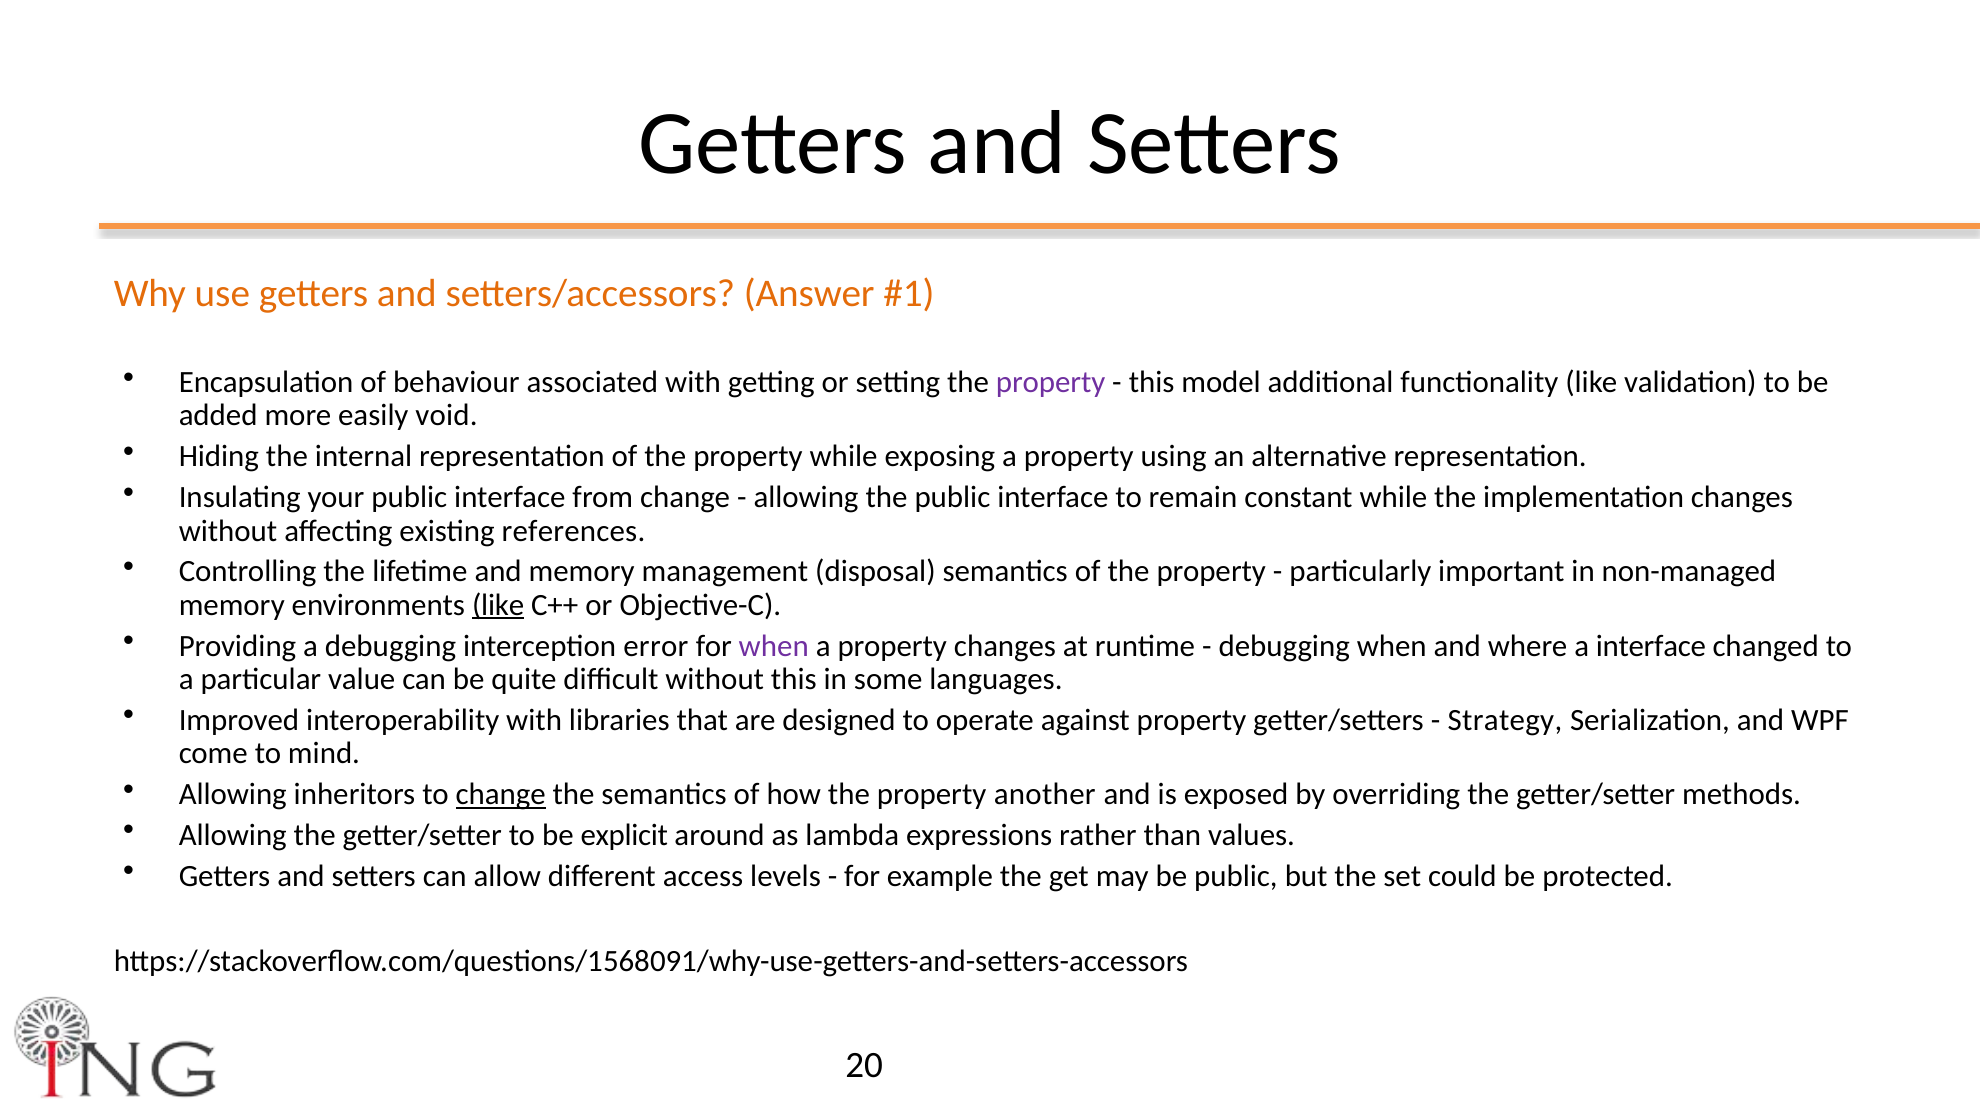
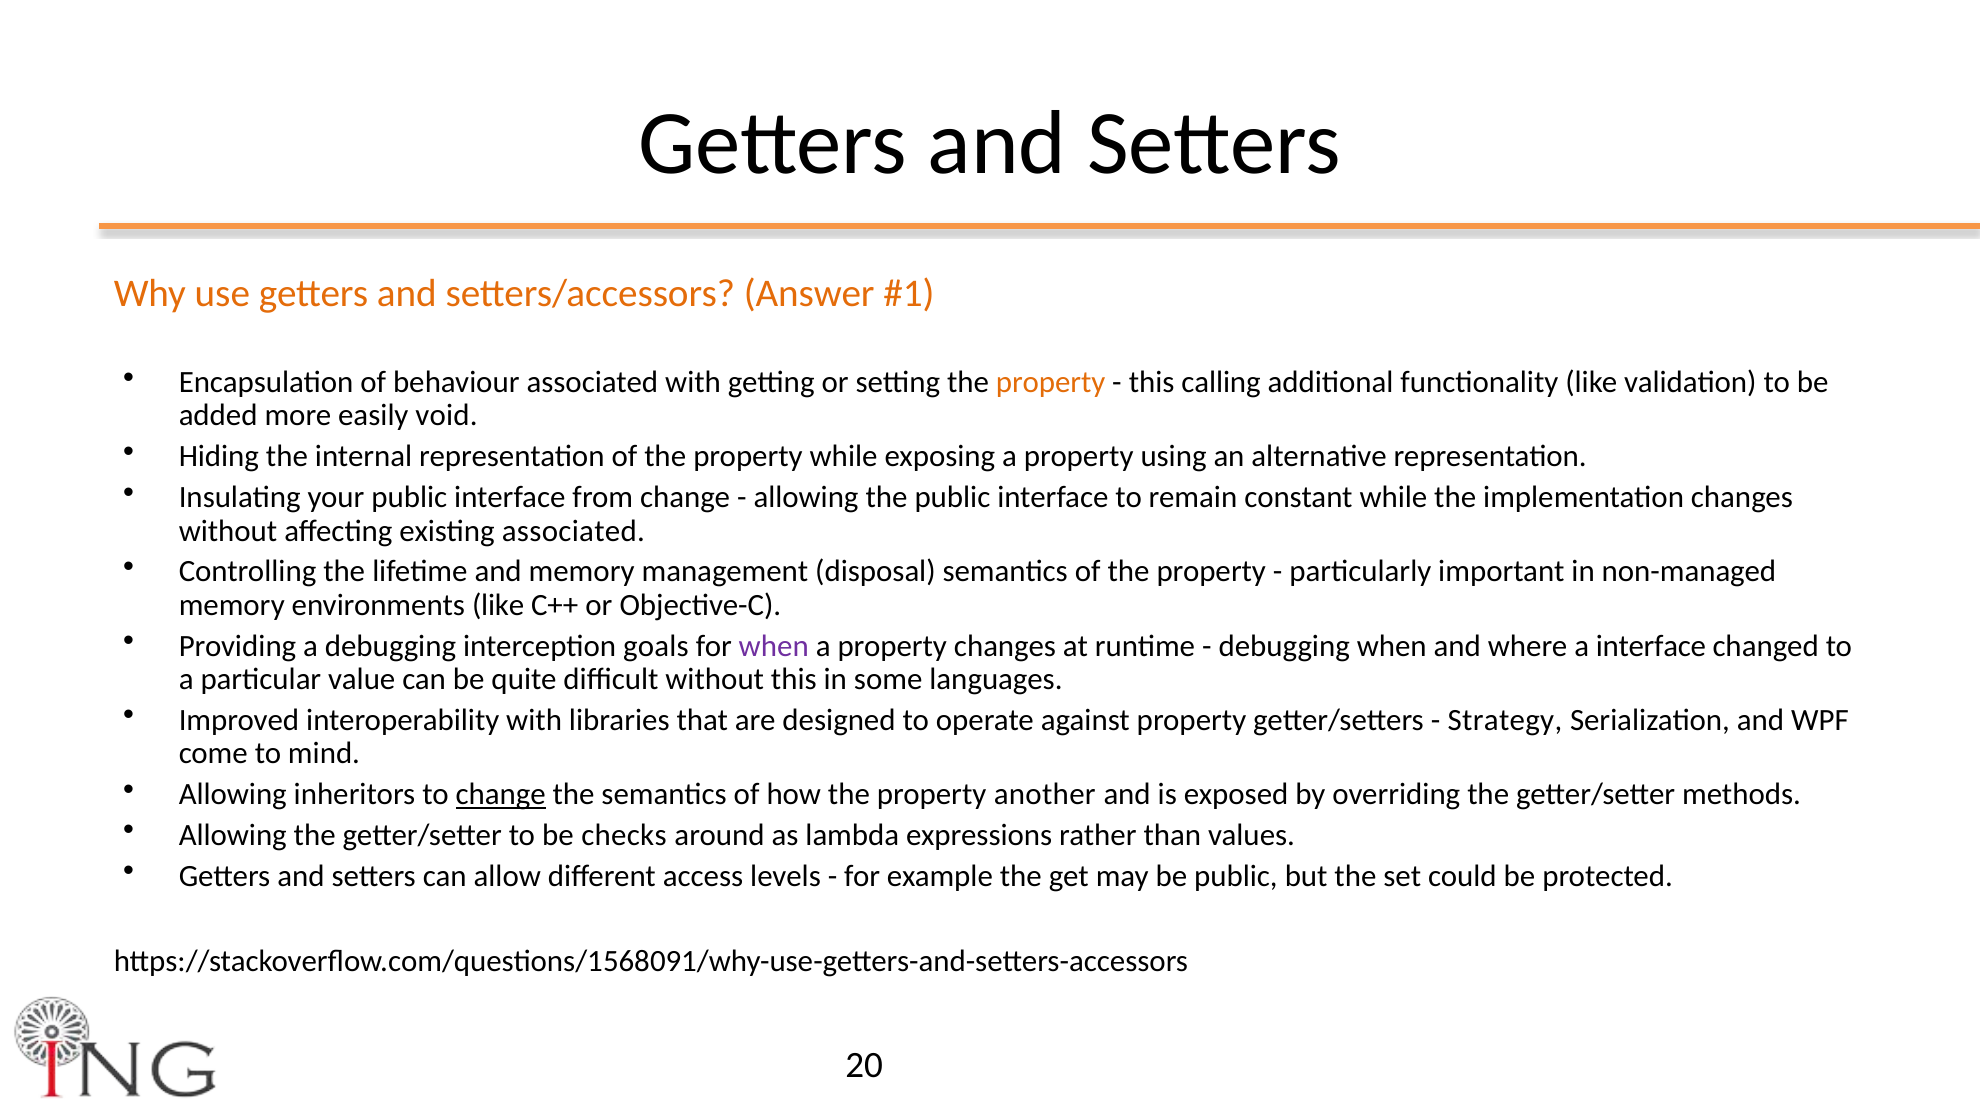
property at (1051, 382) colour: purple -> orange
model: model -> calling
existing references: references -> associated
like at (498, 605) underline: present -> none
error: error -> goals
explicit: explicit -> checks
